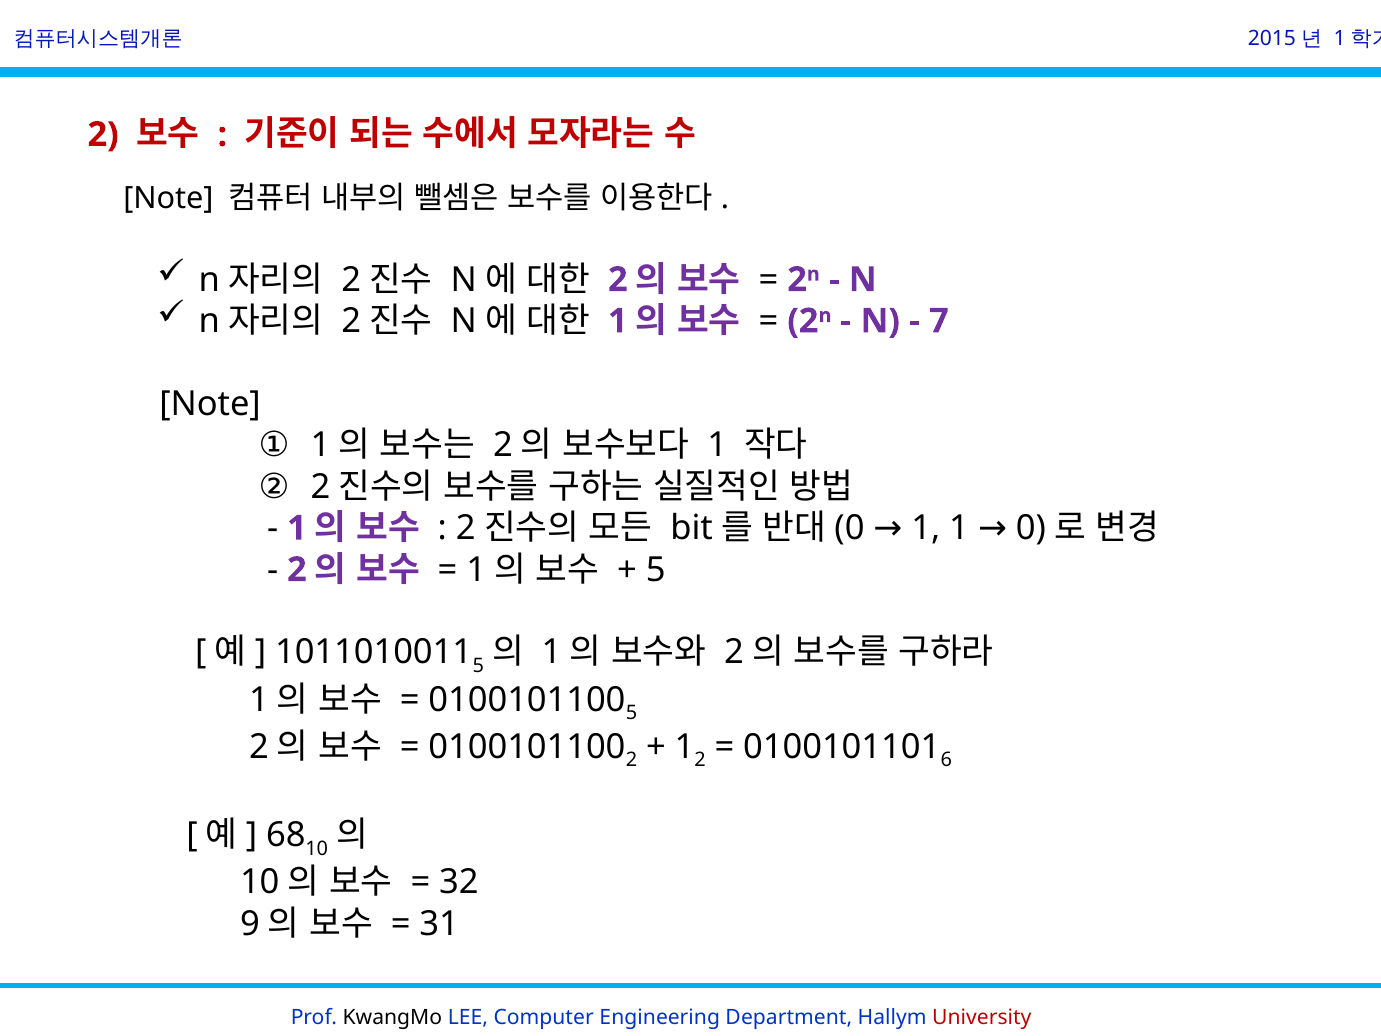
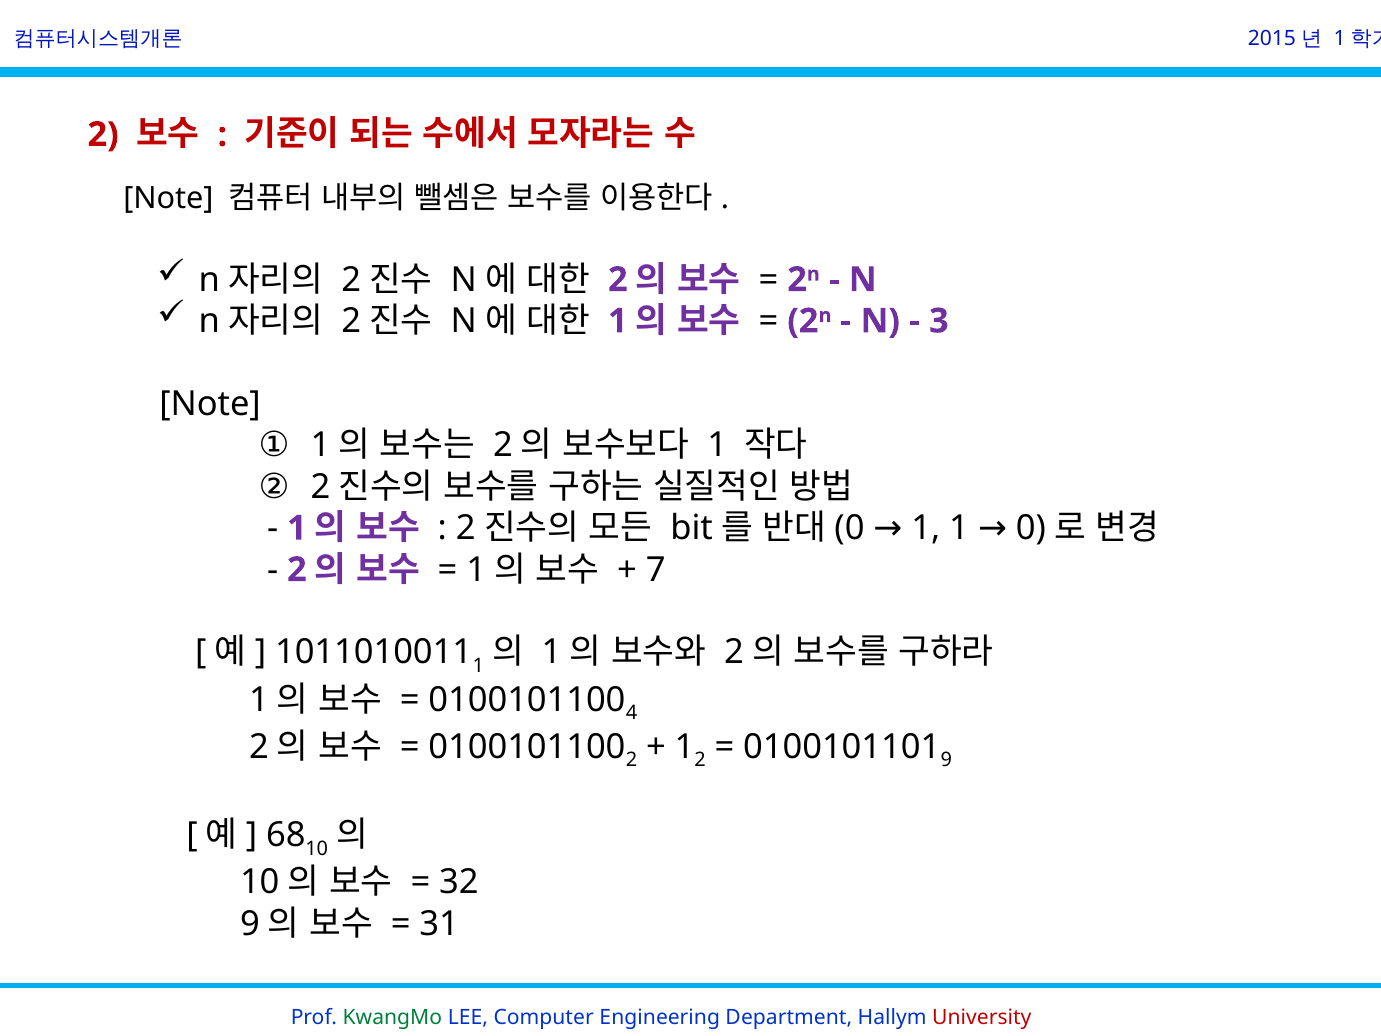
7: 7 -> 3
5 at (656, 570): 5 -> 7
5 at (478, 666): 5 -> 1
5 at (632, 713): 5 -> 4
6: 6 -> 9
KwangMo colour: black -> green
